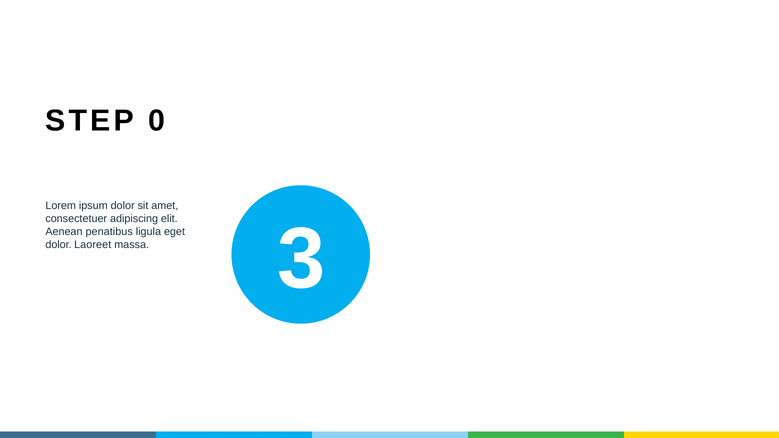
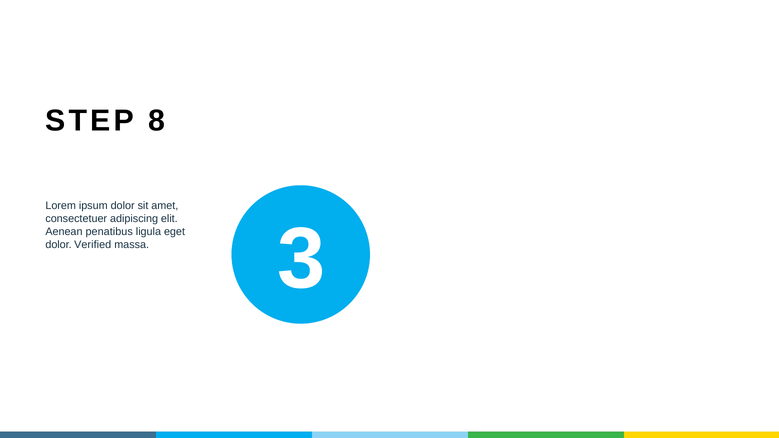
0: 0 -> 8
Laoreet: Laoreet -> Verified
